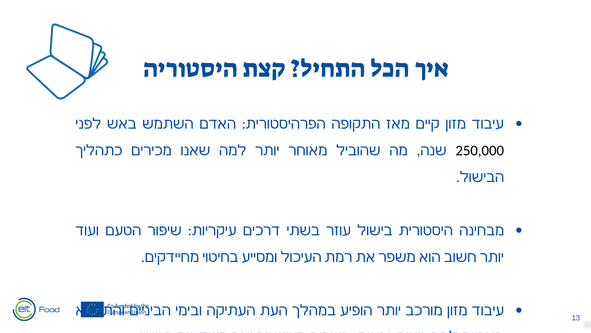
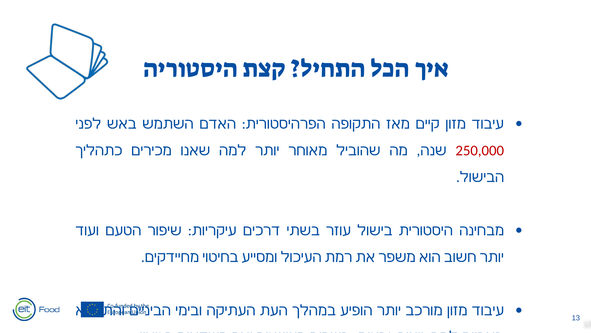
250,000 colour: black -> red
